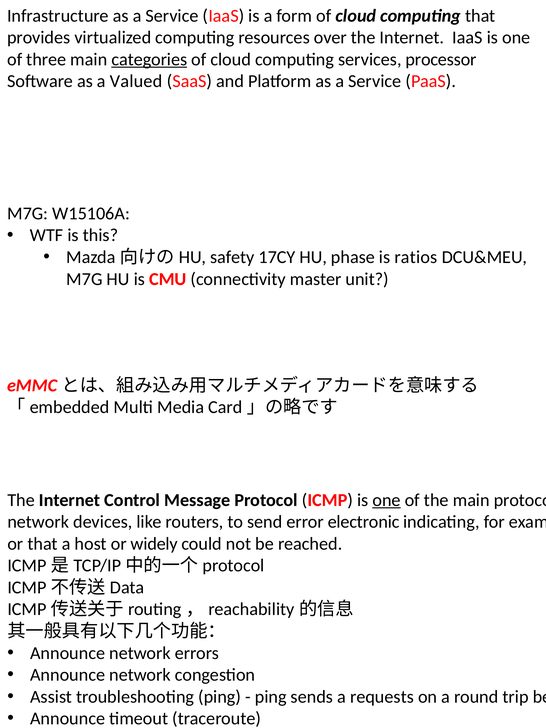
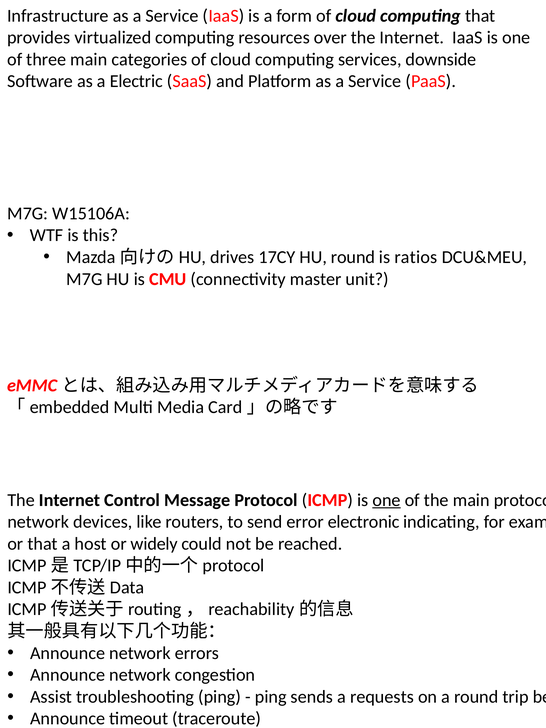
categories underline: present -> none
processor: processor -> downside
Valued: Valued -> Electric
safety: safety -> drives
HU phase: phase -> round
